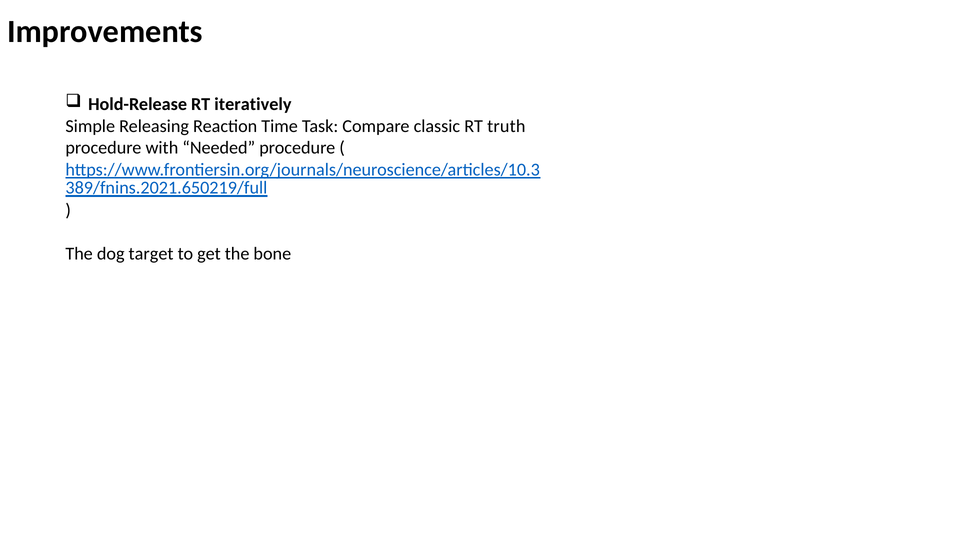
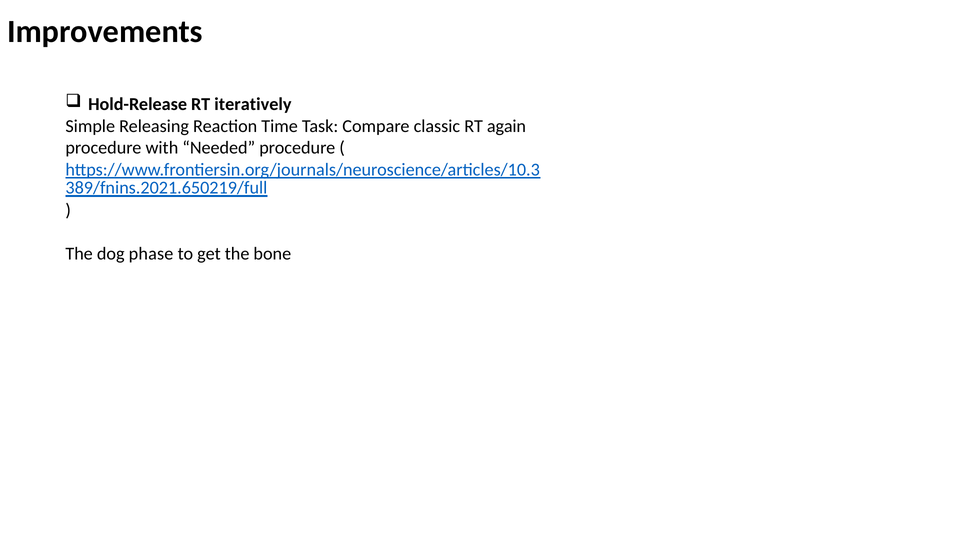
truth: truth -> again
target: target -> phase
